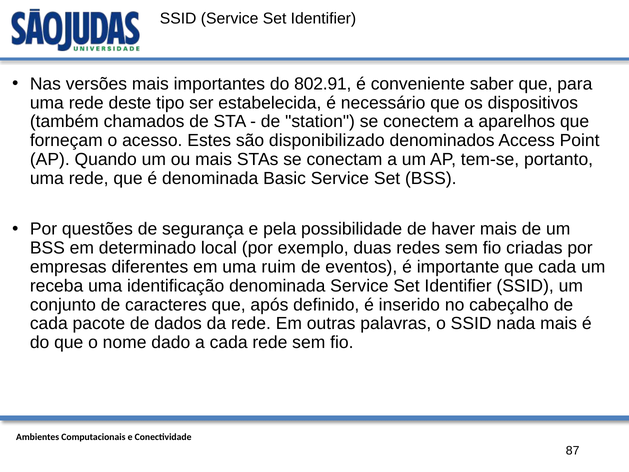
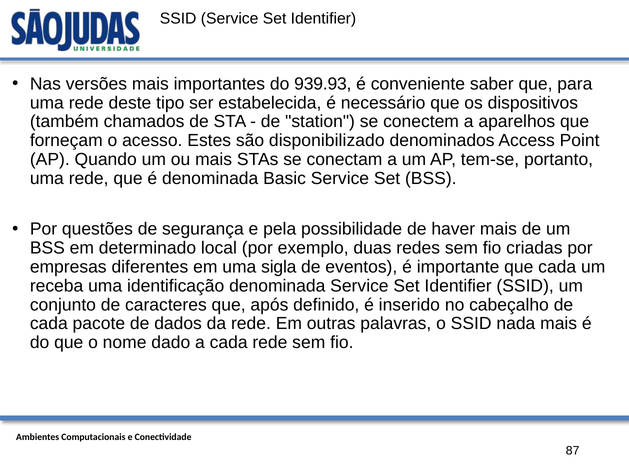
802.91: 802.91 -> 939.93
ruim: ruim -> sigla
